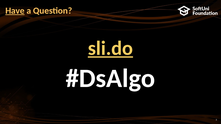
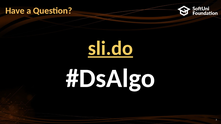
Have underline: present -> none
